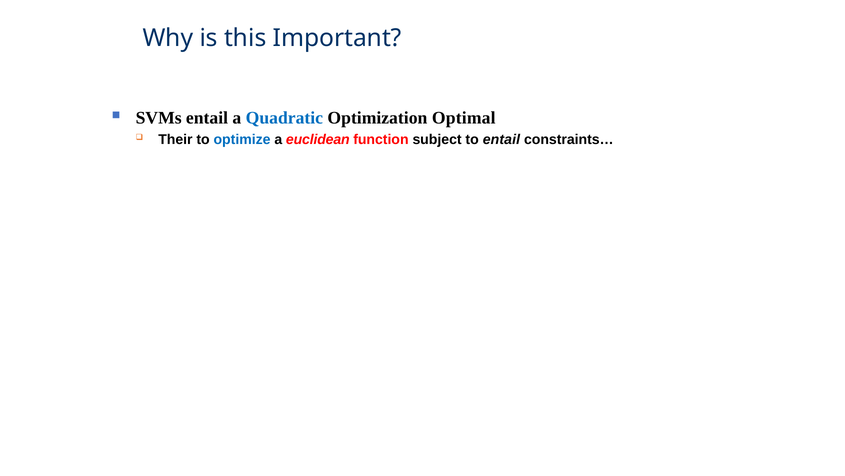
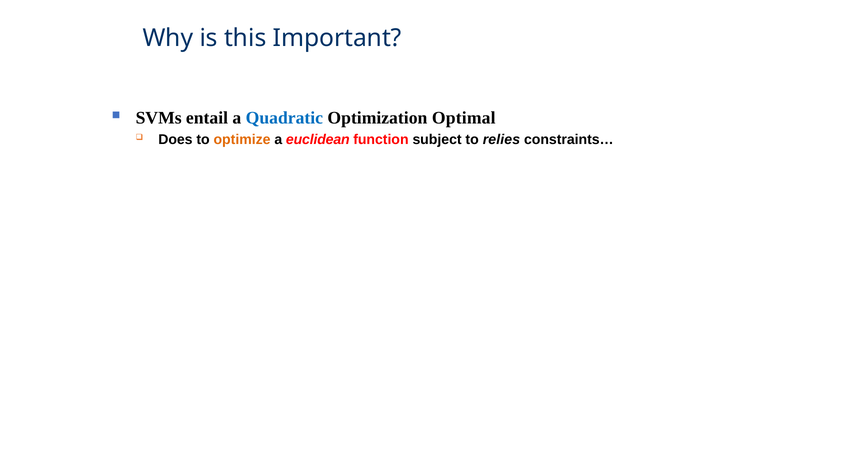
Their: Their -> Does
optimize colour: blue -> orange
to entail: entail -> relies
